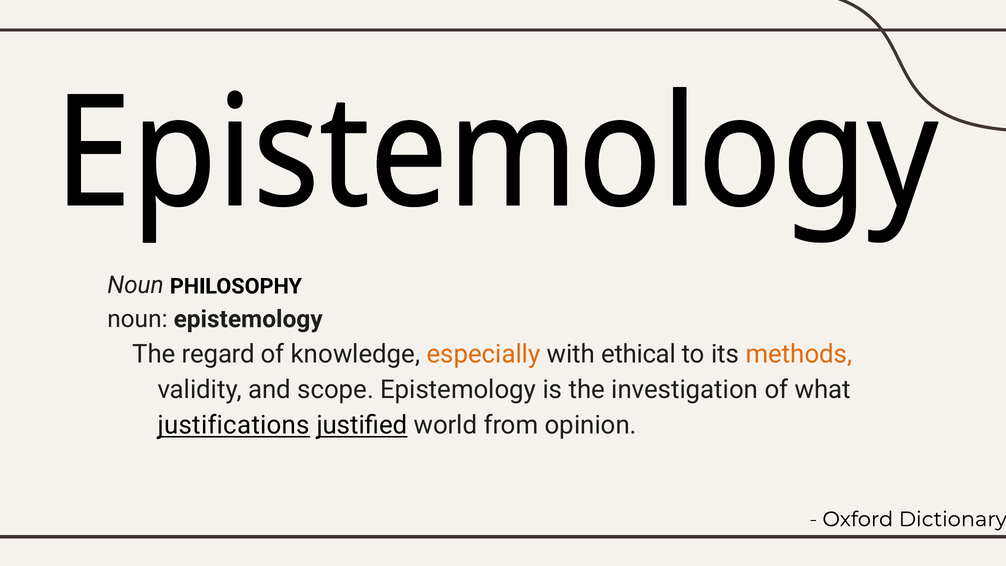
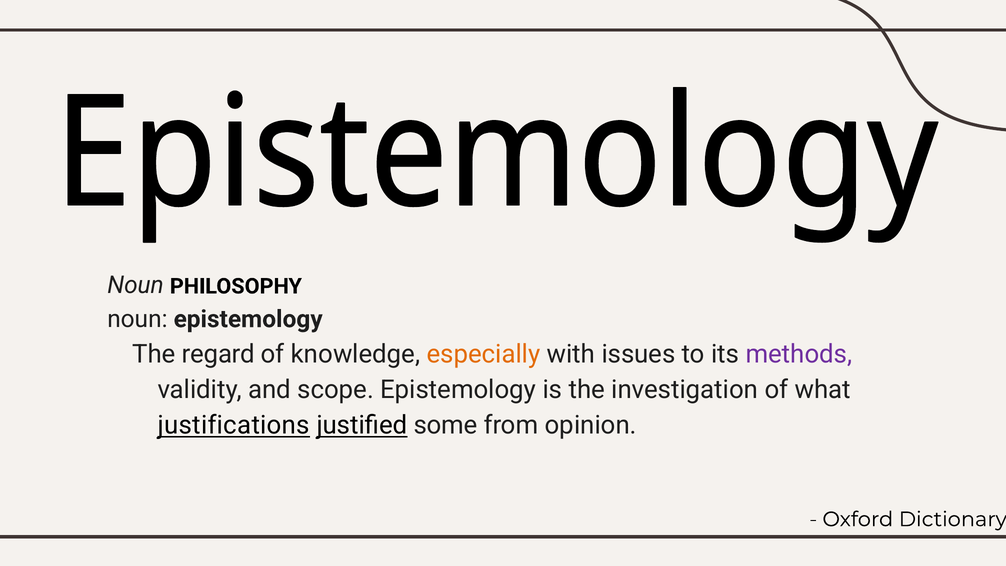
ethical: ethical -> issues
methods colour: orange -> purple
world: world -> some
